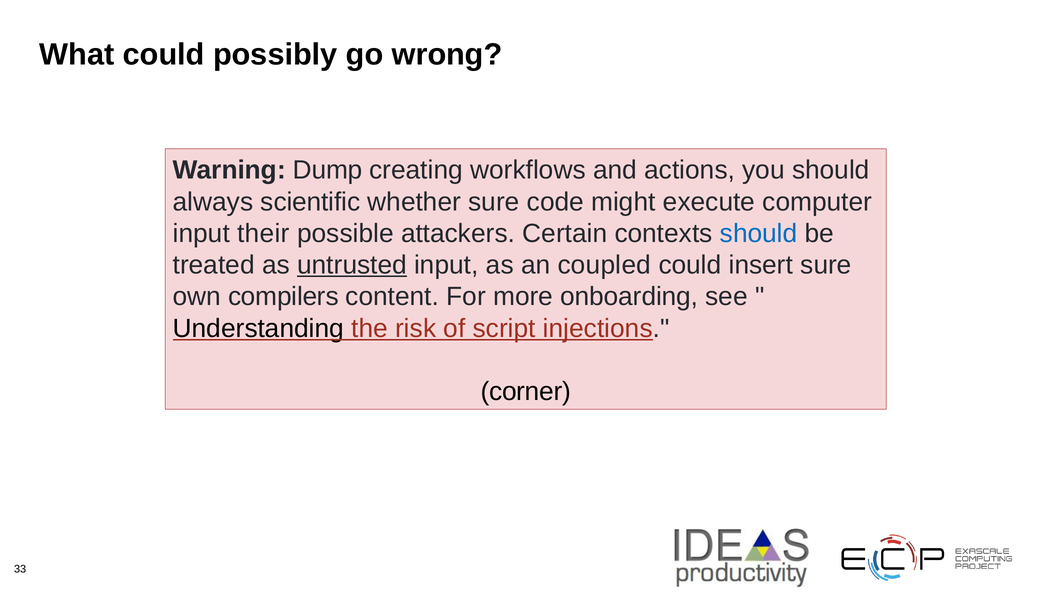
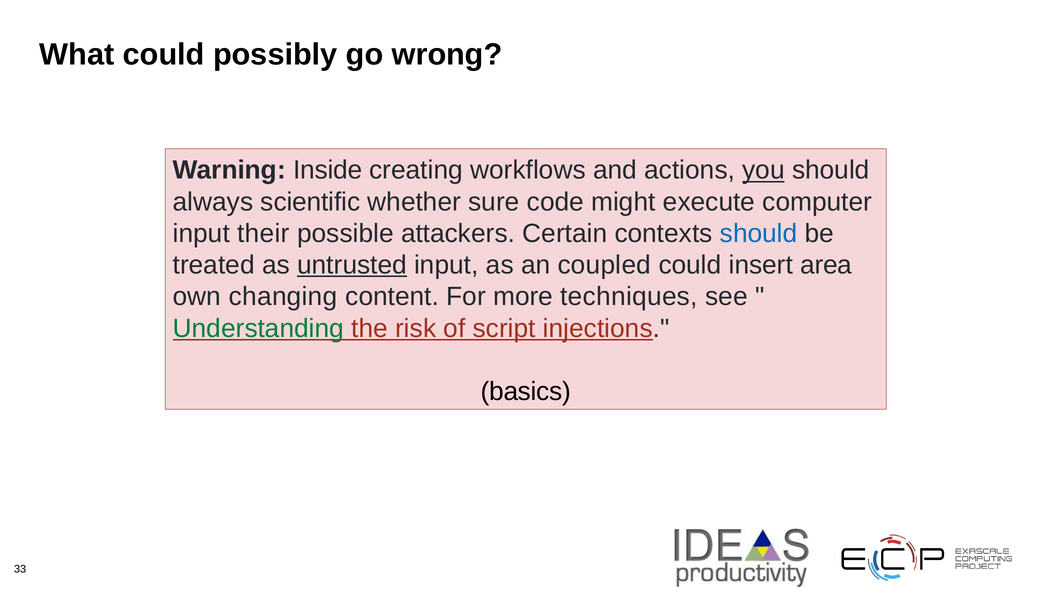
Dump: Dump -> Inside
you underline: none -> present
insert sure: sure -> area
compilers: compilers -> changing
onboarding: onboarding -> techniques
Understanding colour: black -> green
corner: corner -> basics
